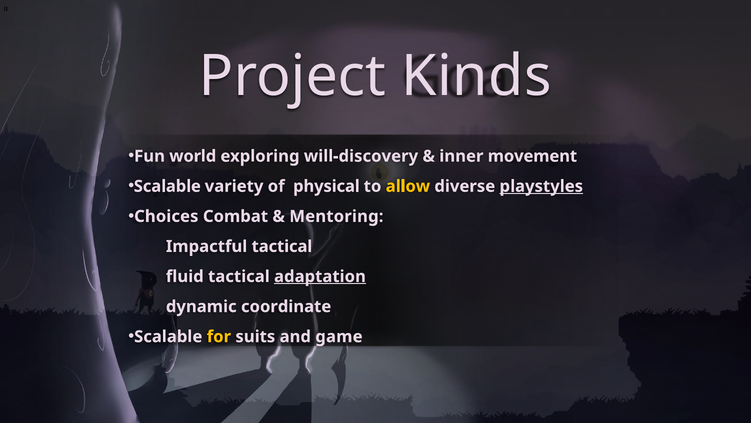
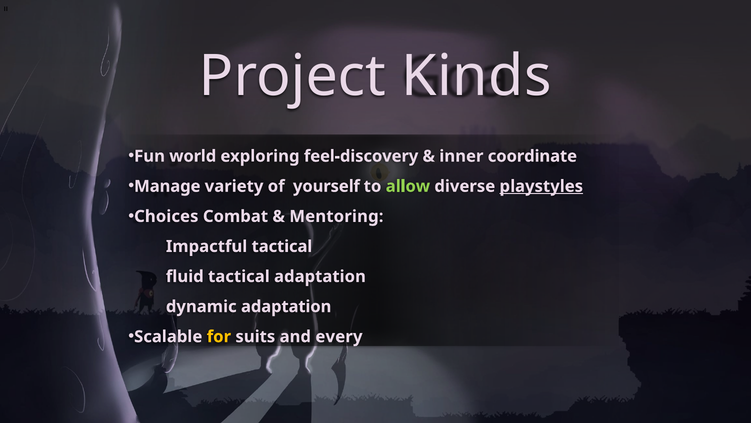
will-discovery: will-discovery -> feel-discovery
movement: movement -> coordinate
Scalable at (167, 186): Scalable -> Manage
physical: physical -> yourself
allow colour: yellow -> light green
adaptation at (320, 276) underline: present -> none
dynamic coordinate: coordinate -> adaptation
game: game -> every
